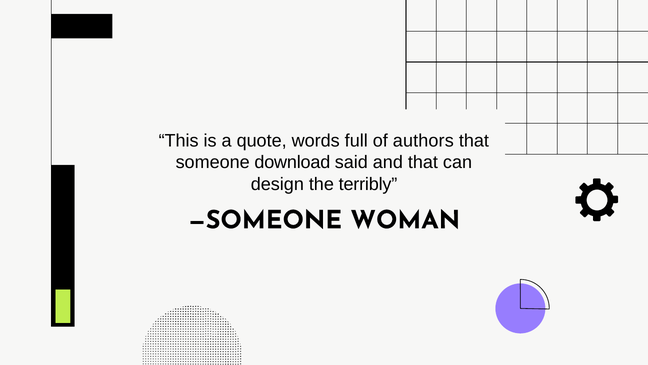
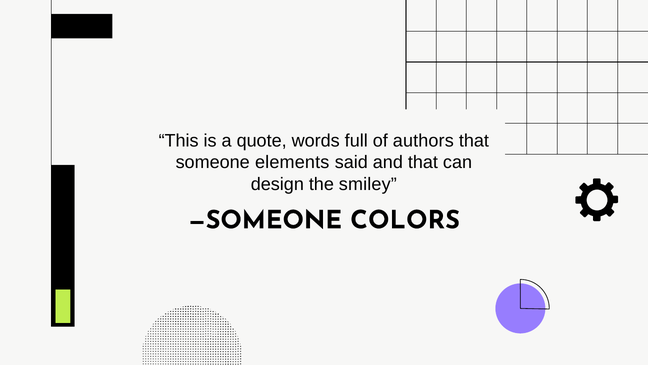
download: download -> elements
terribly: terribly -> smiley
WOMAN: WOMAN -> COLORS
